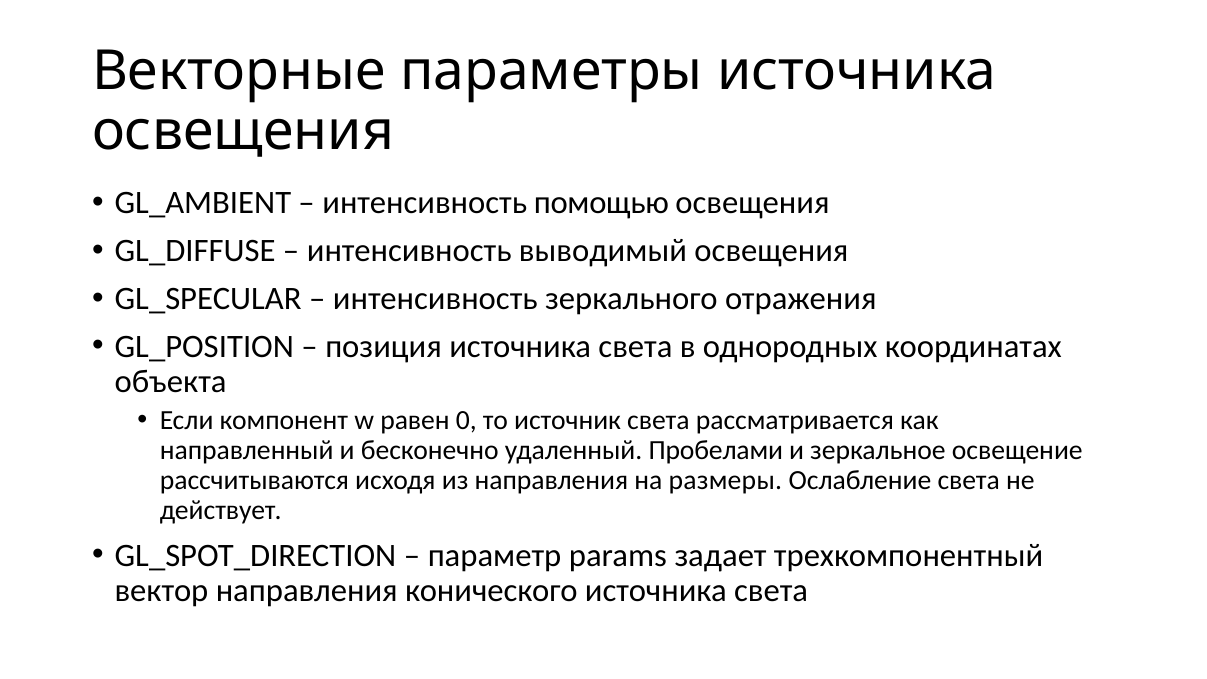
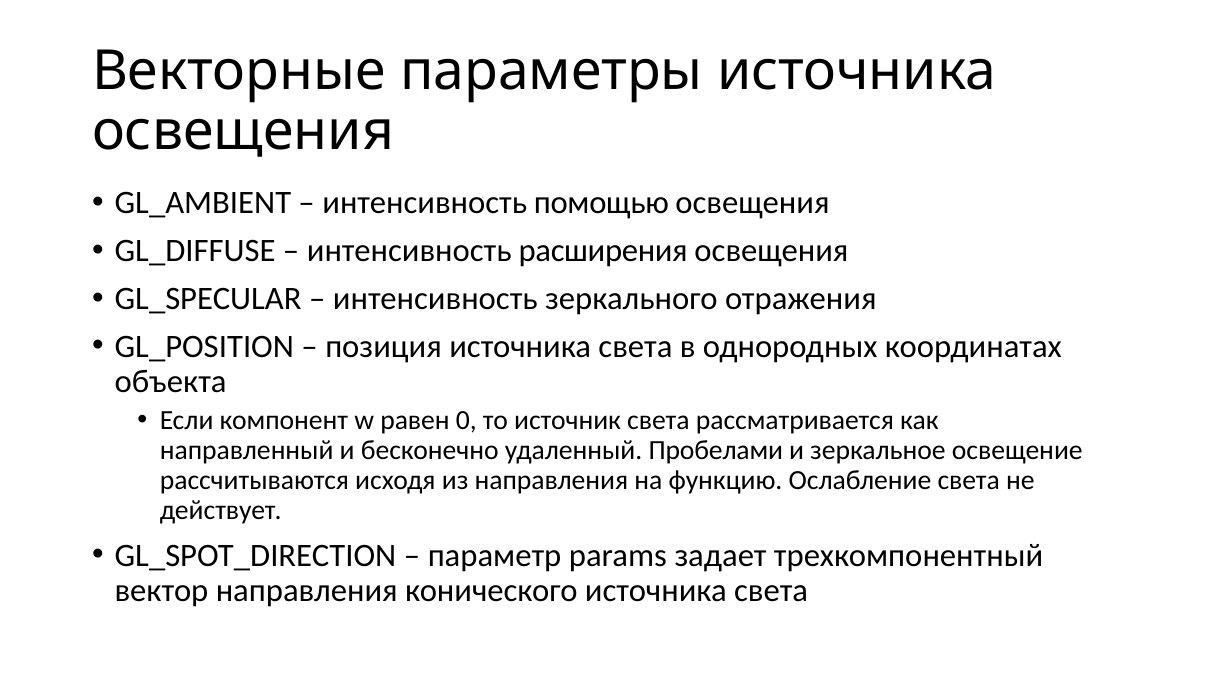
выводимый: выводимый -> расширения
размеры: размеры -> функцию
